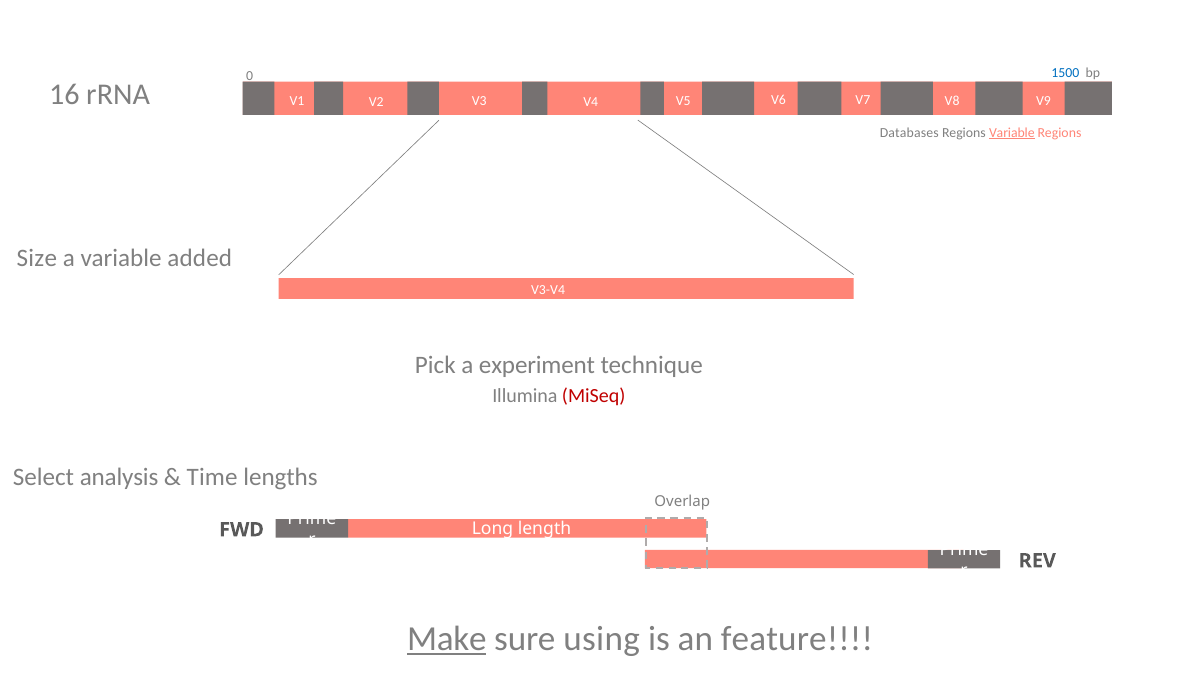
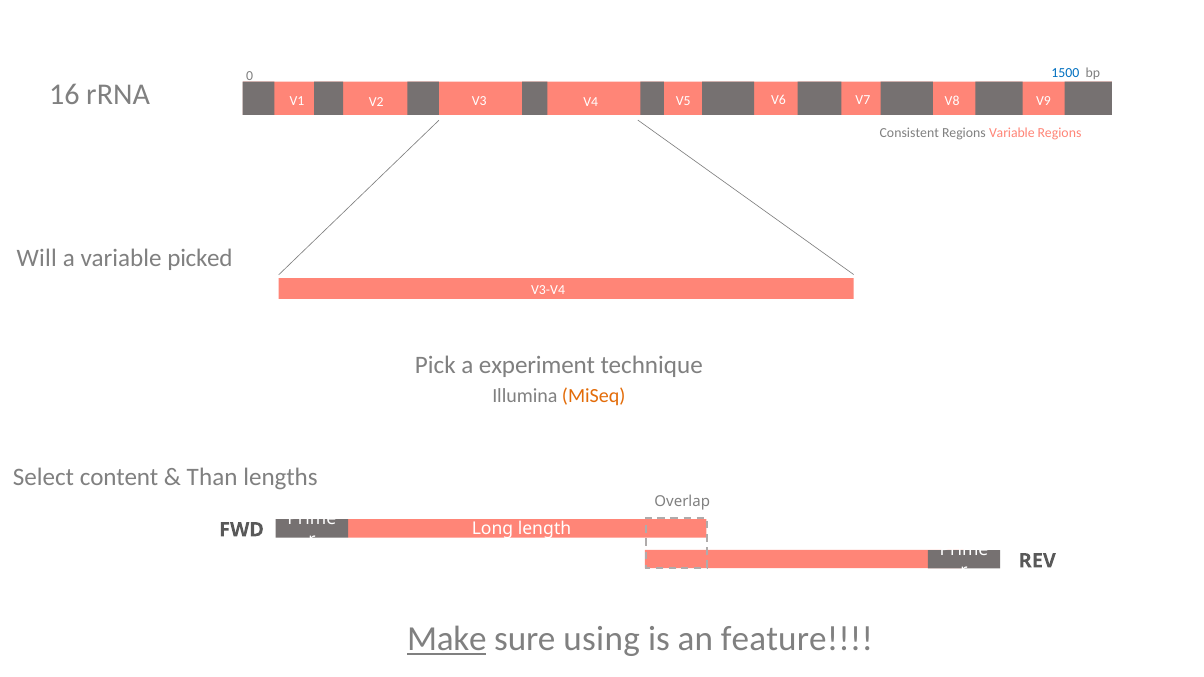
Databases: Databases -> Consistent
Variable at (1012, 133) underline: present -> none
Size: Size -> Will
added: added -> picked
MiSeq colour: red -> orange
analysis: analysis -> content
Time: Time -> Than
